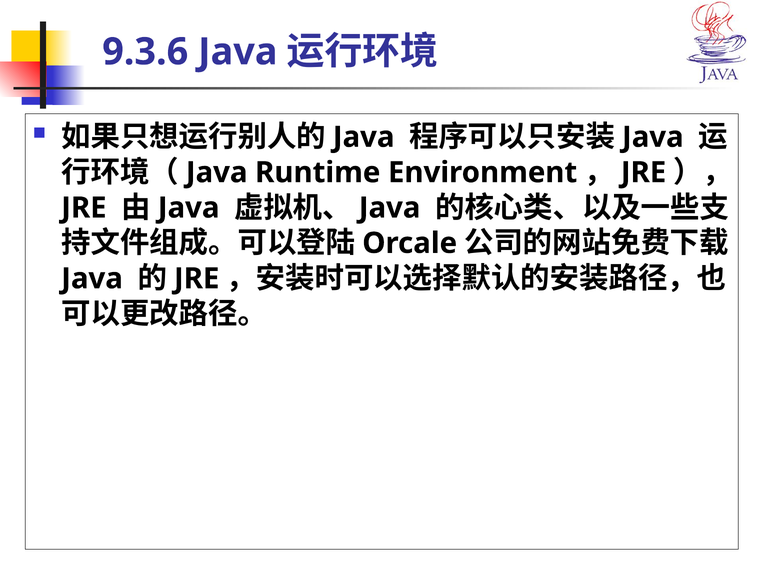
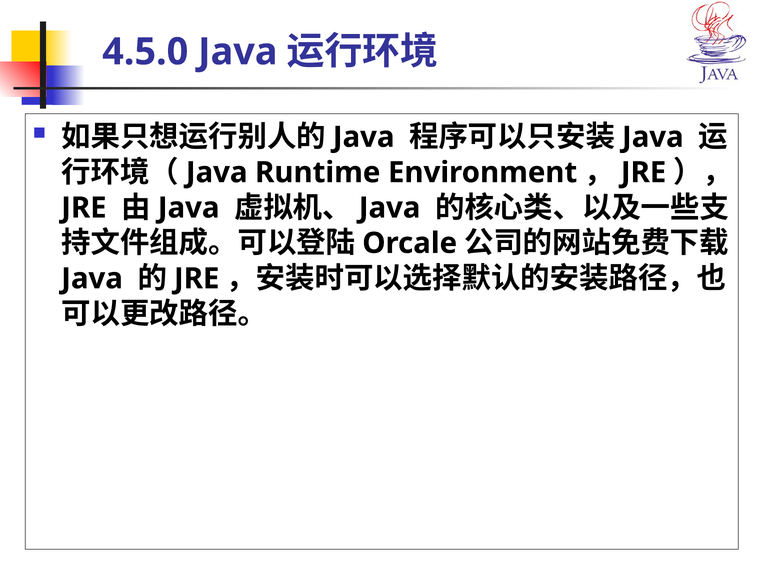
9.3.6: 9.3.6 -> 4.5.0
